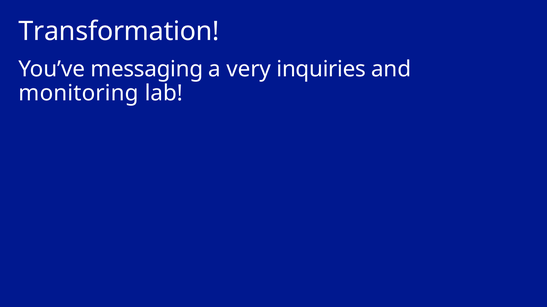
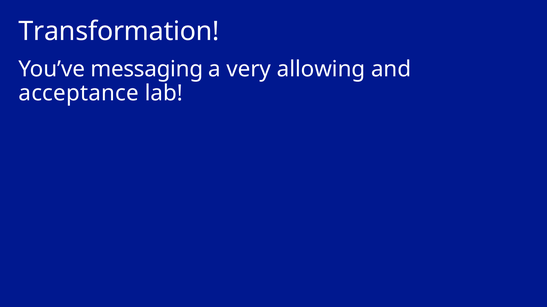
inquiries: inquiries -> allowing
monitoring: monitoring -> acceptance
